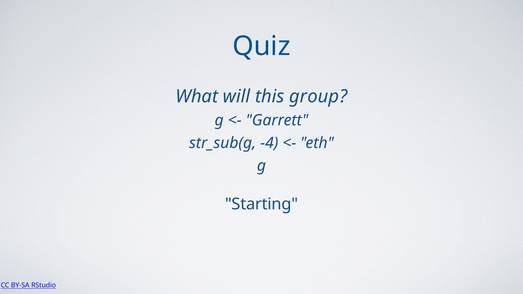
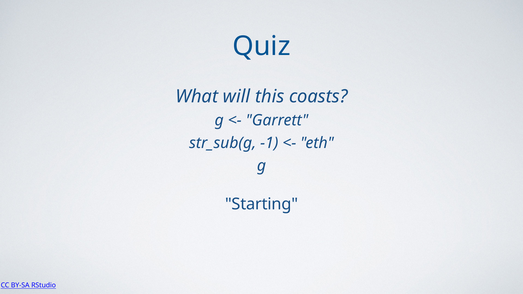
group: group -> coasts
-4: -4 -> -1
